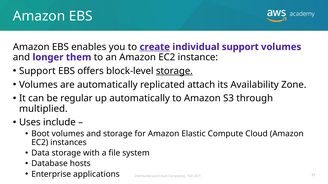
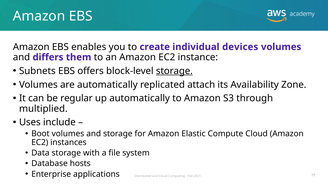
create underline: present -> none
individual support: support -> devices
longer: longer -> differs
Support at (37, 71): Support -> Subnets
